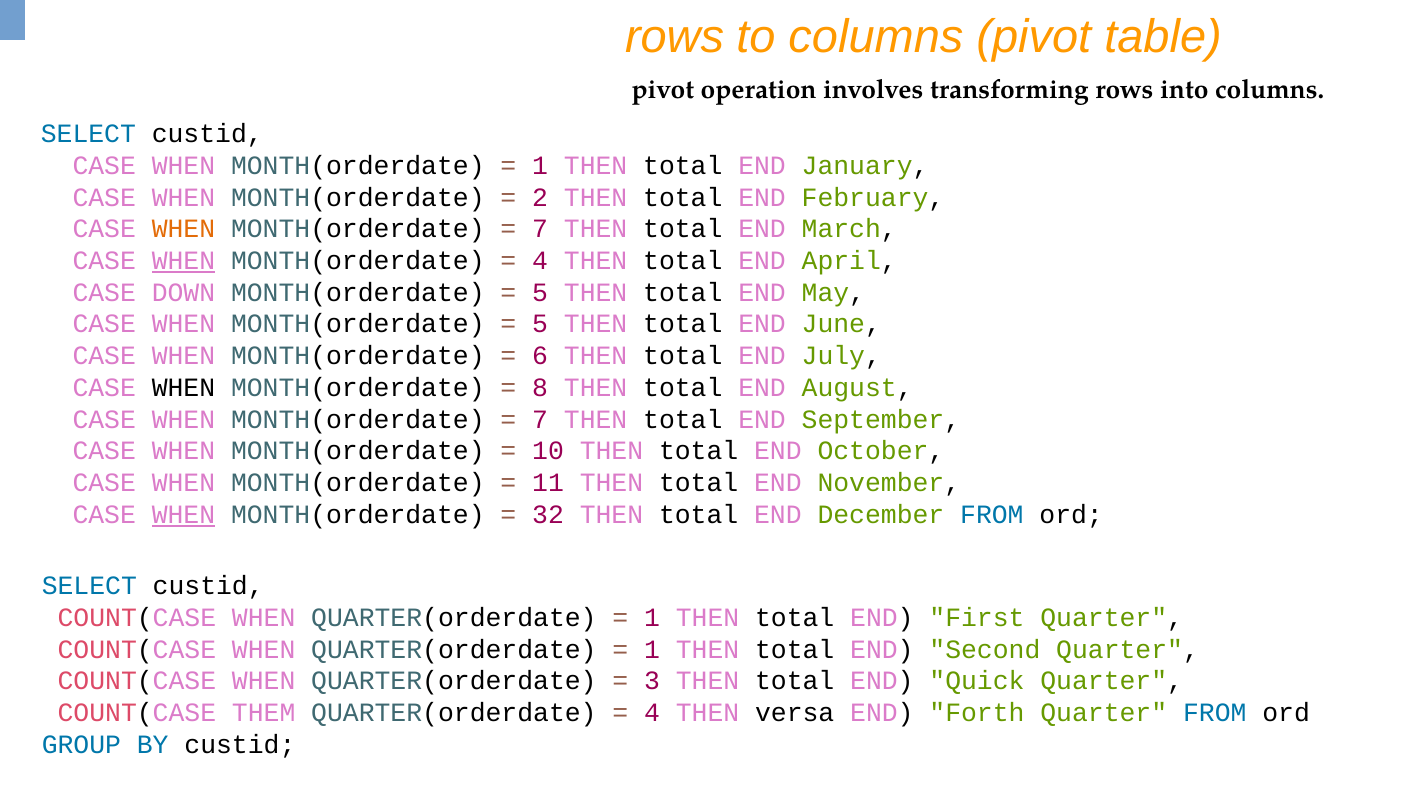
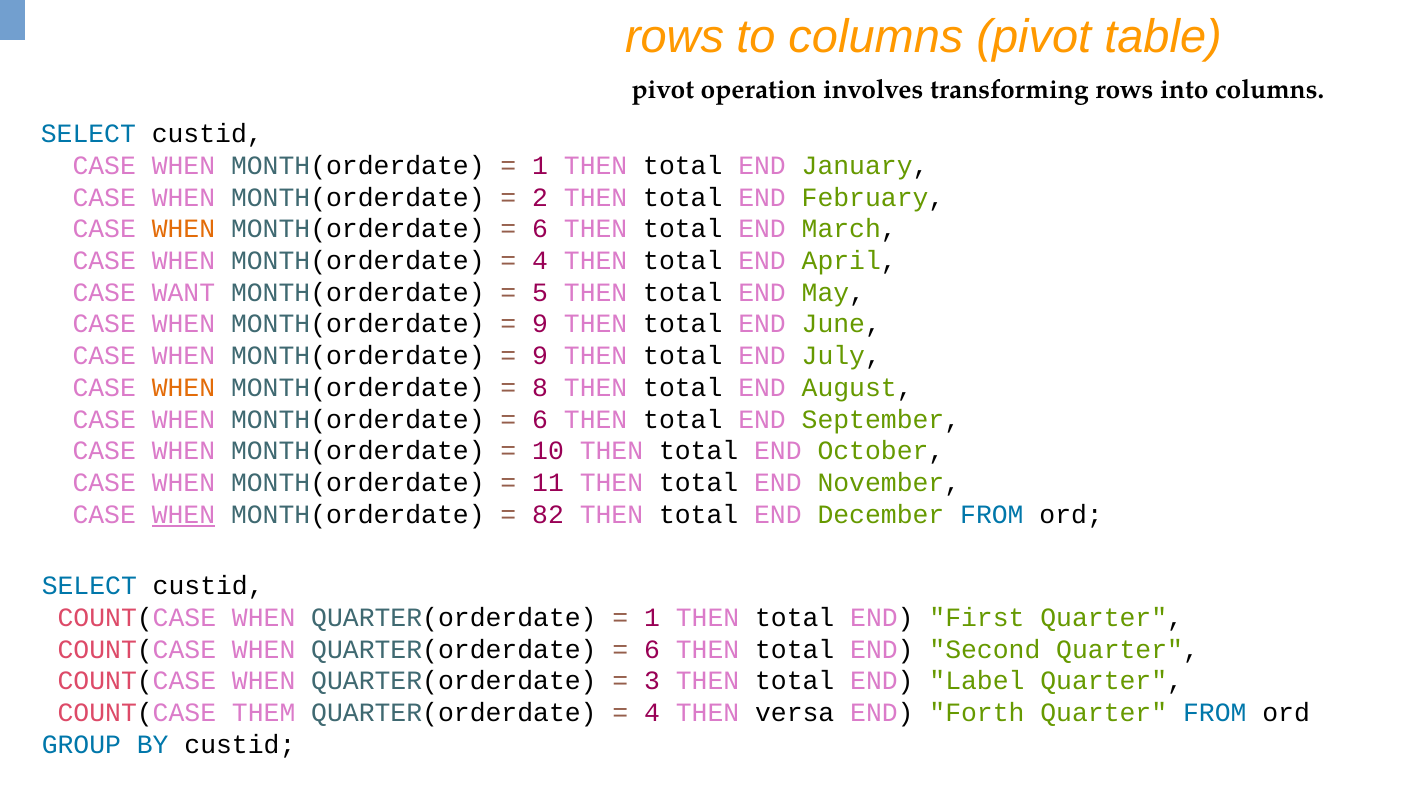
7 at (540, 229): 7 -> 6
WHEN at (183, 261) underline: present -> none
DOWN: DOWN -> WANT
5 at (540, 324): 5 -> 9
6 at (540, 356): 6 -> 9
WHEN at (183, 387) colour: black -> orange
7 at (540, 419): 7 -> 6
32: 32 -> 82
1 at (652, 649): 1 -> 6
Quick: Quick -> Label
